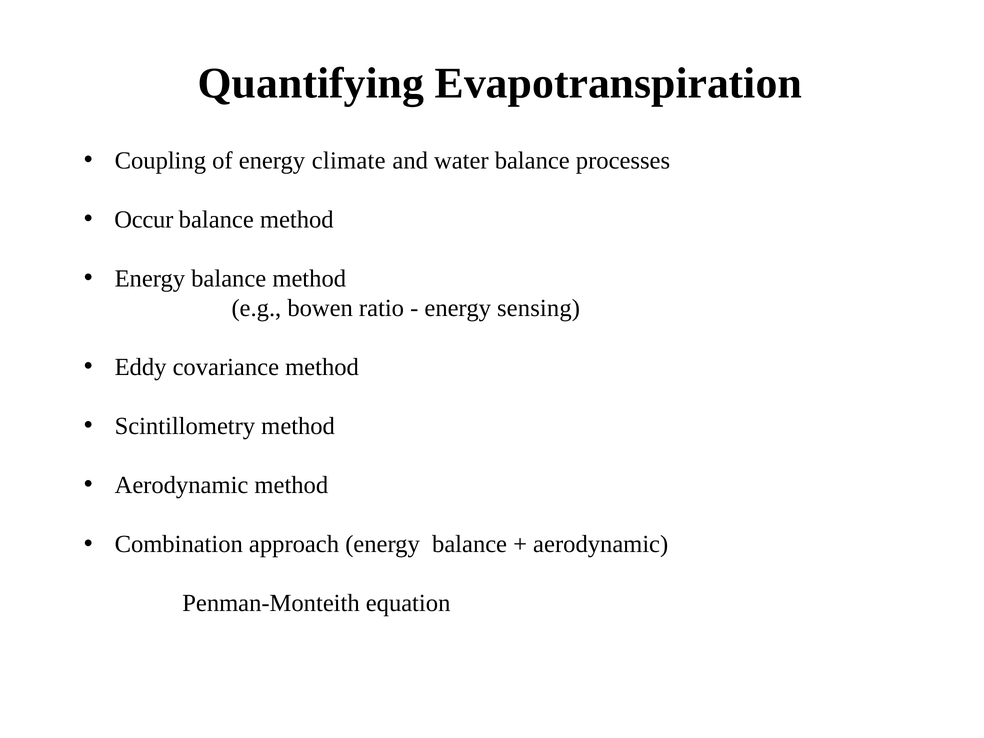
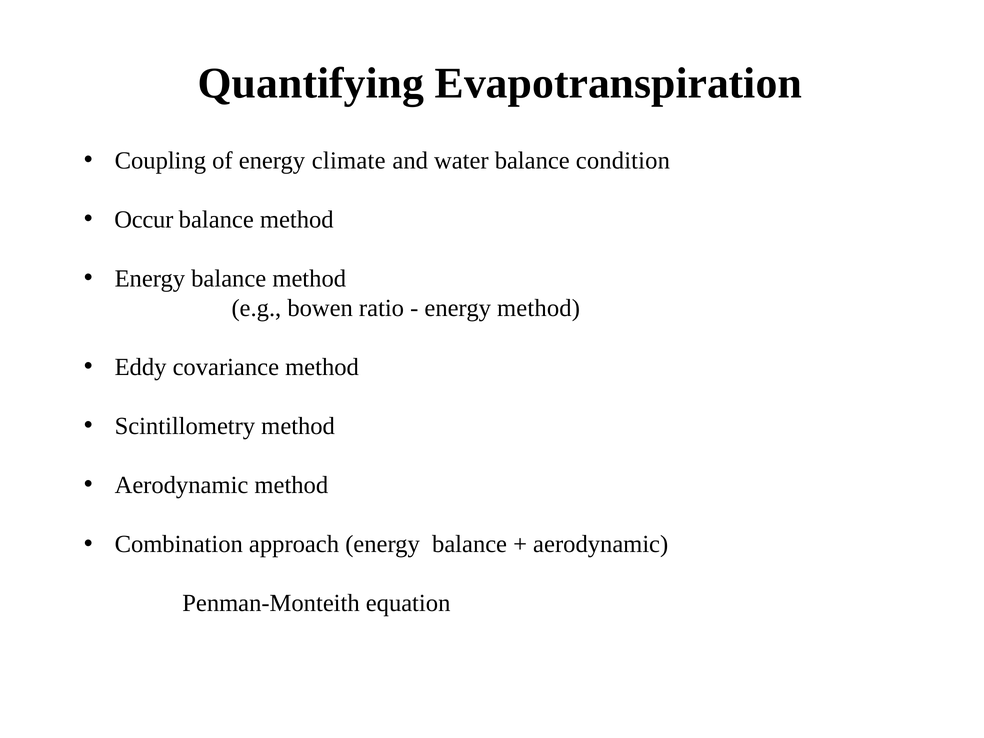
processes: processes -> condition
energy sensing: sensing -> method
